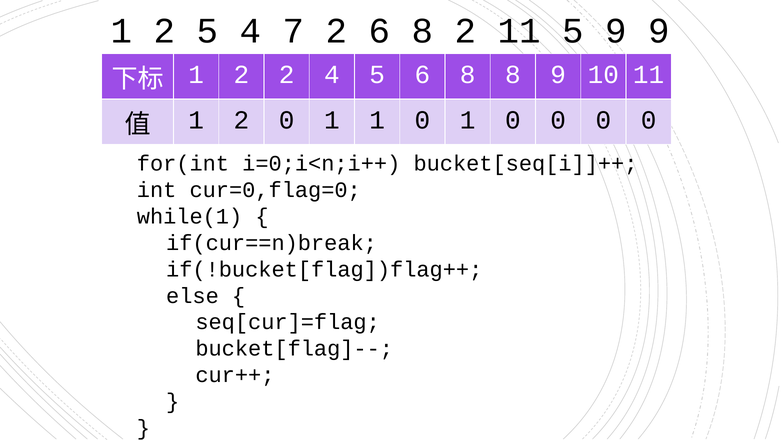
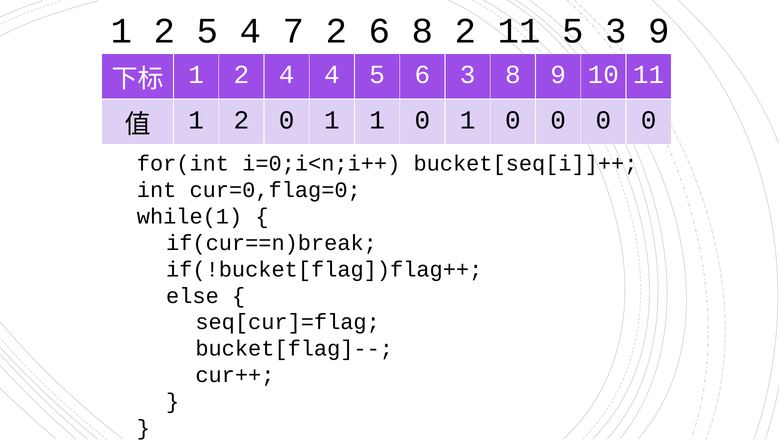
5 9: 9 -> 3
2 2: 2 -> 4
5 6 8: 8 -> 3
